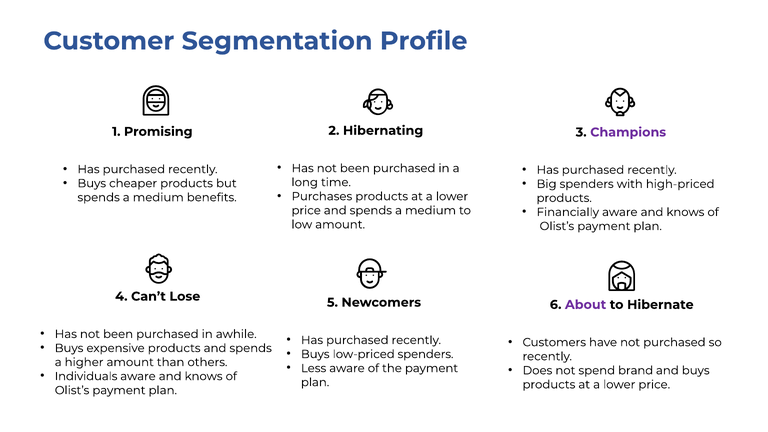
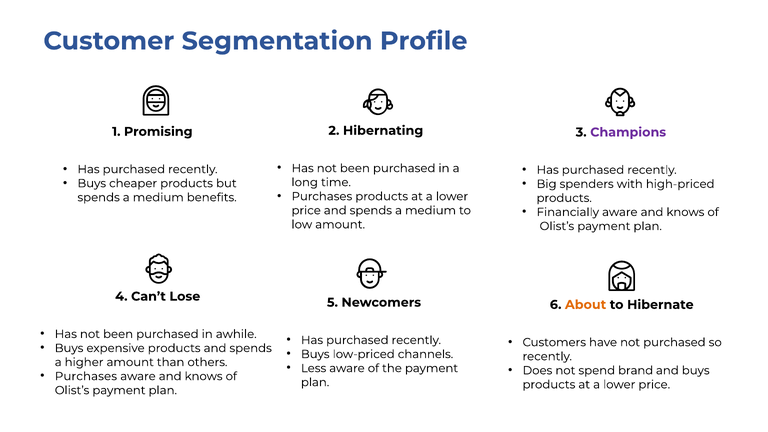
About colour: purple -> orange
low-priced spenders: spenders -> channels
Individuals at (86, 376): Individuals -> Purchases
